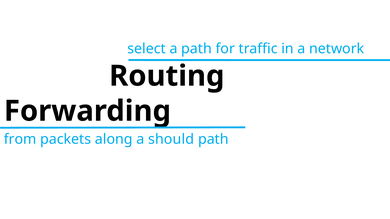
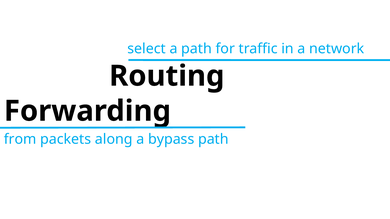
should: should -> bypass
